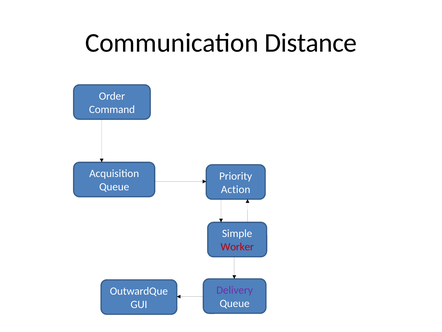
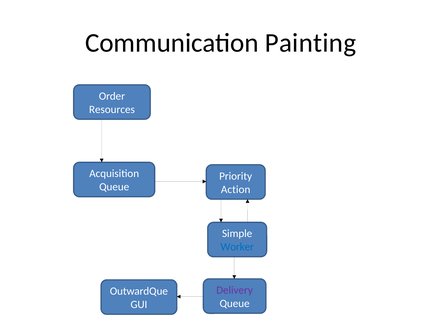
Distance: Distance -> Painting
Command: Command -> Resources
Worker colour: red -> blue
